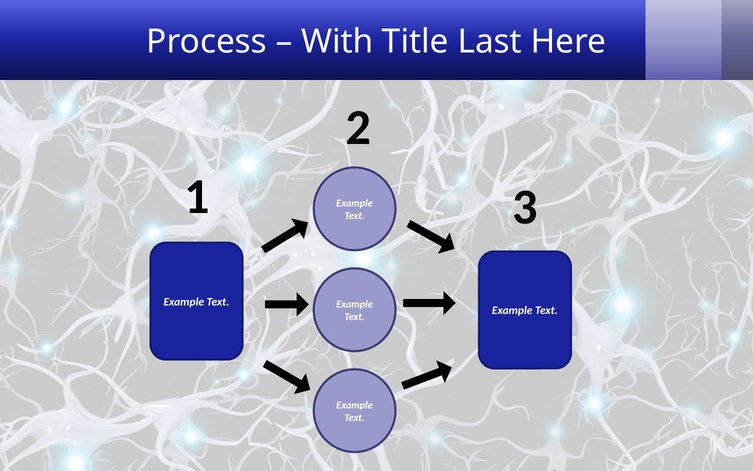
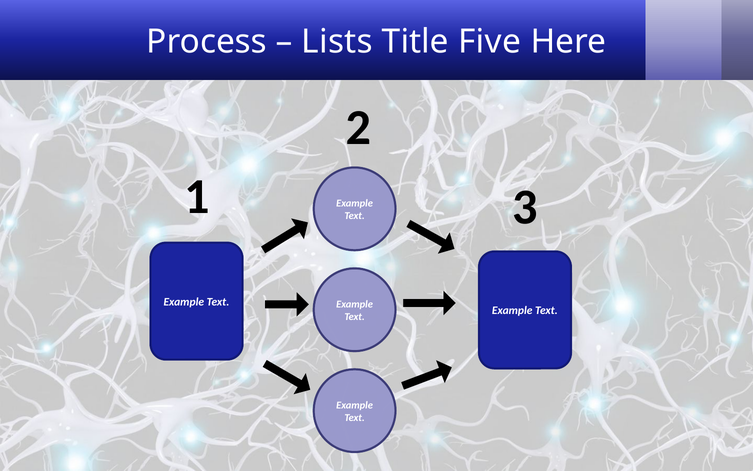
With: With -> Lists
Last: Last -> Five
